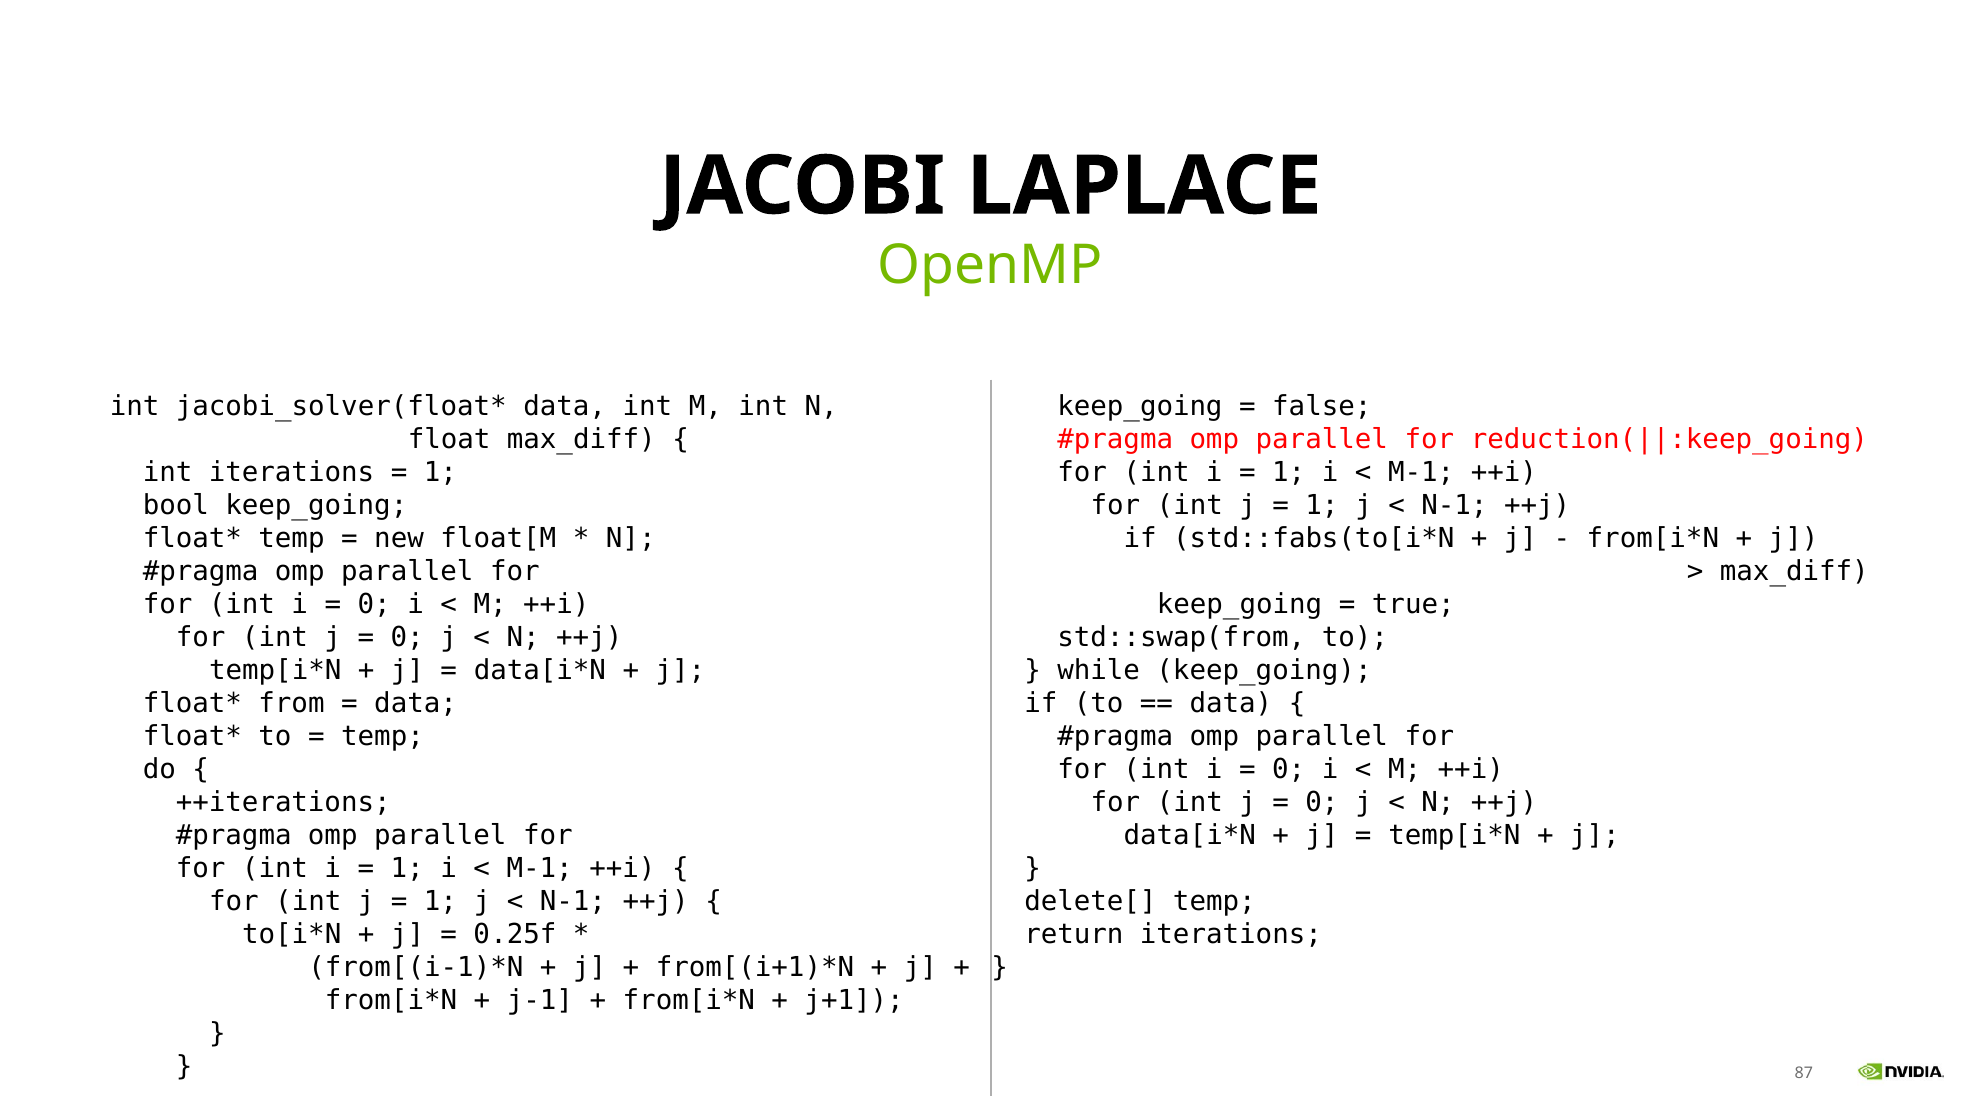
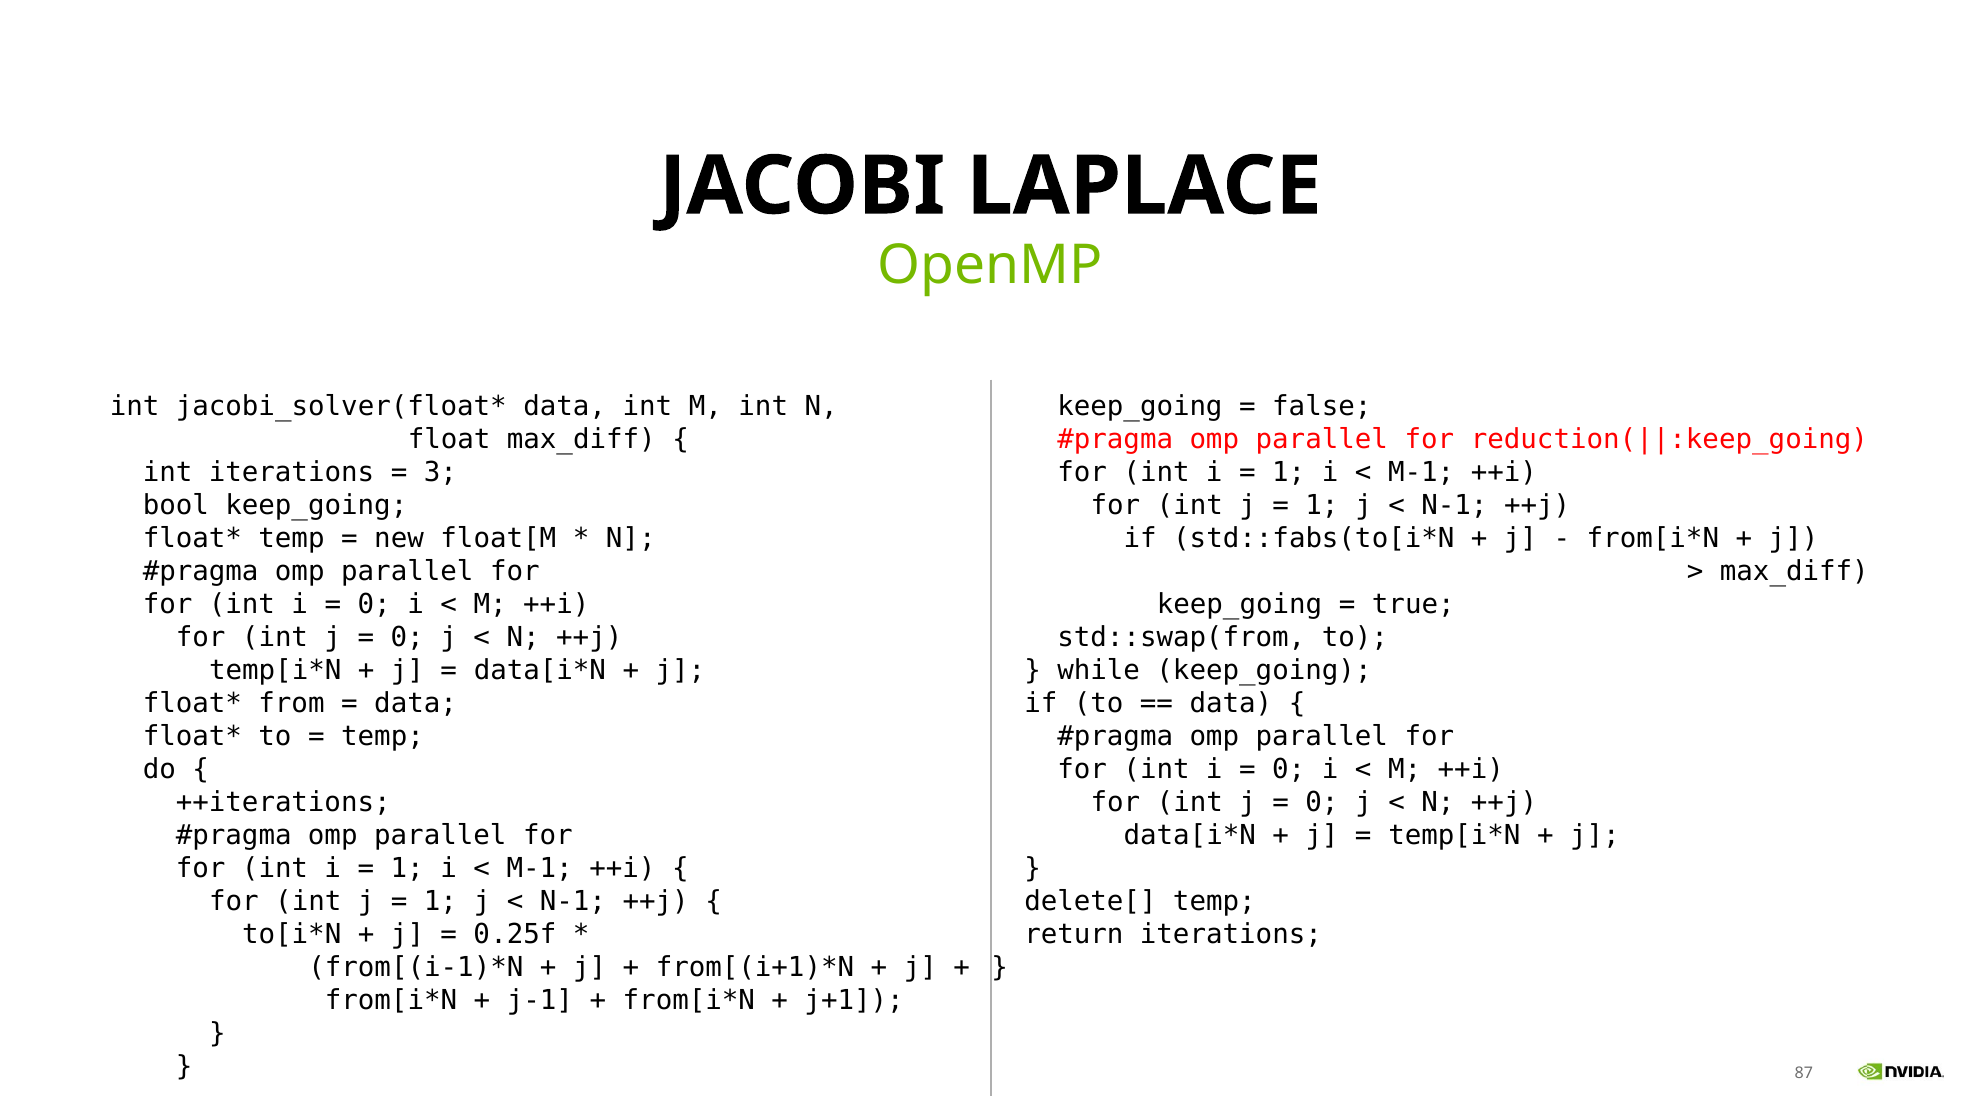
1 at (441, 472): 1 -> 3
